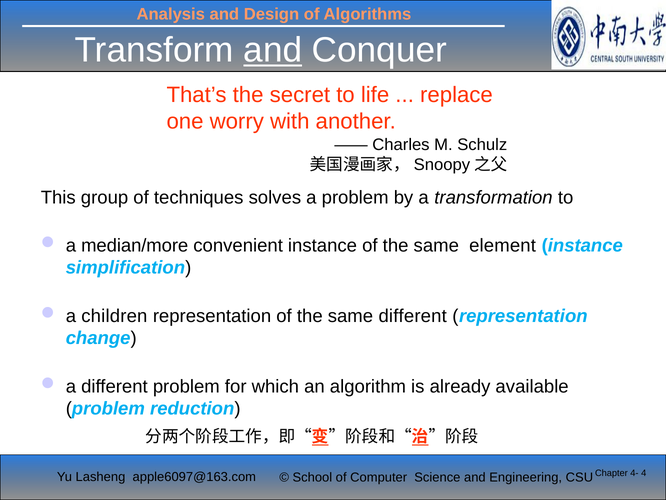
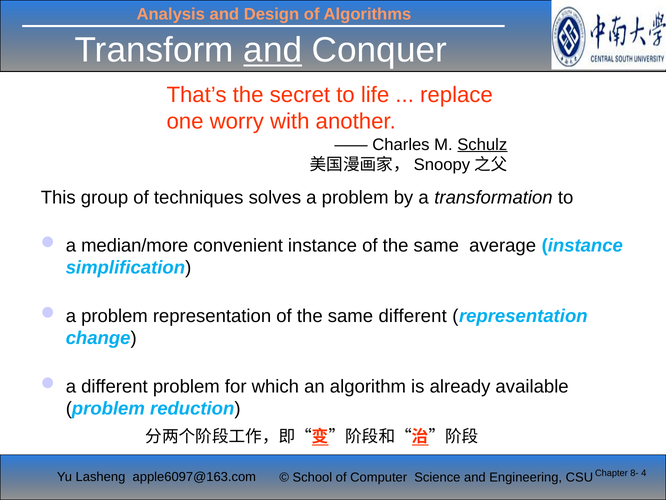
Schulz underline: none -> present
element: element -> average
children at (114, 316): children -> problem
4-: 4- -> 8-
